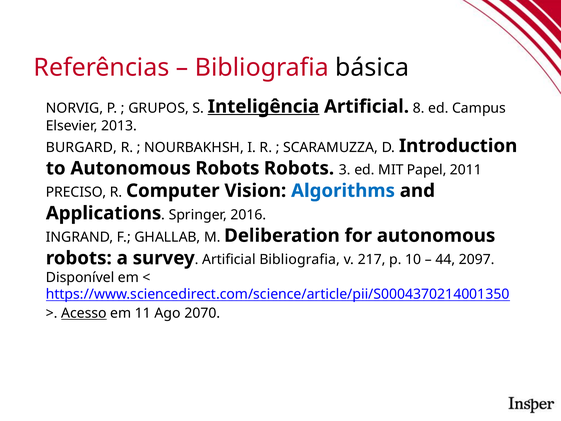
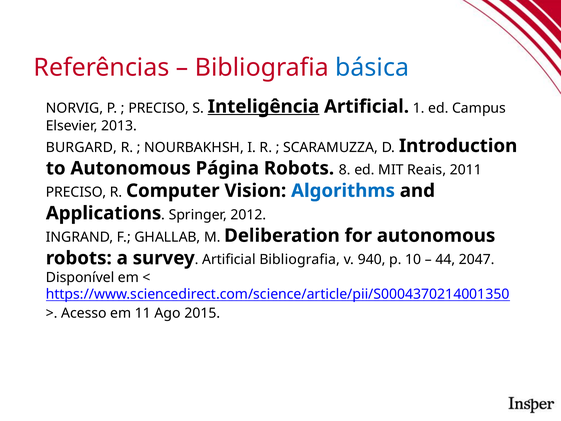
básica colour: black -> blue
GRUPOS at (159, 108): GRUPOS -> PRECISO
8: 8 -> 1
to Autonomous Robots: Robots -> Página
3: 3 -> 8
Papel: Papel -> Reais
2016: 2016 -> 2012
217: 217 -> 940
2097: 2097 -> 2047
Acesso underline: present -> none
2070: 2070 -> 2015
